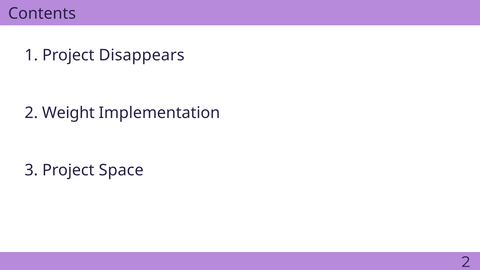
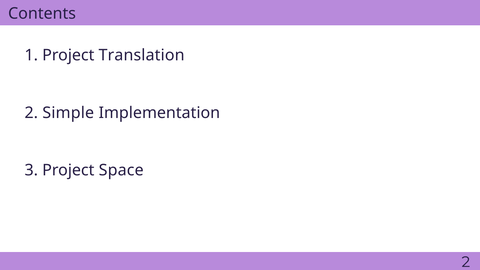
Disappears: Disappears -> Translation
Weight: Weight -> Simple
